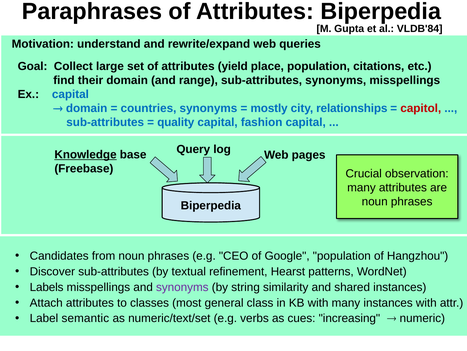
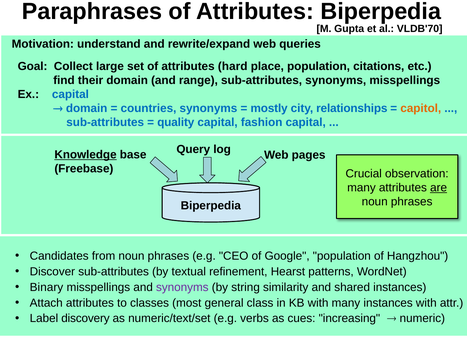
VLDB'84: VLDB'84 -> VLDB'70
yield: yield -> hard
capitol colour: red -> orange
are underline: none -> present
Labels: Labels -> Binary
semantic: semantic -> discovery
